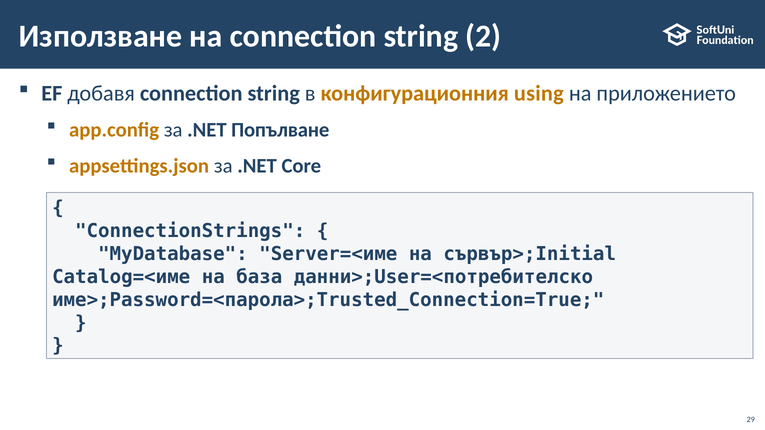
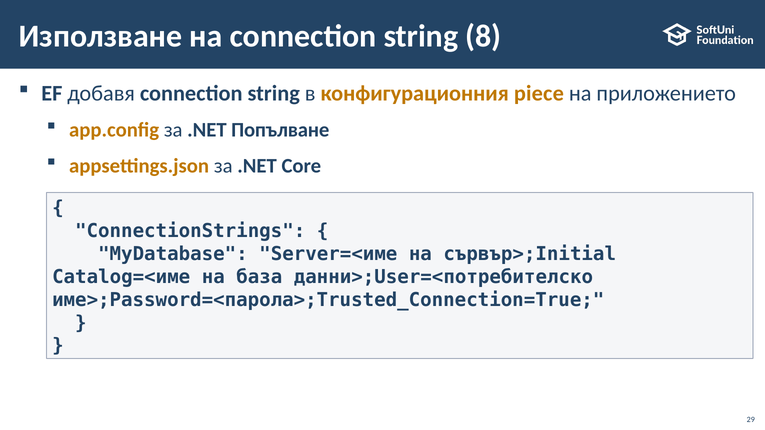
2: 2 -> 8
using: using -> piece
